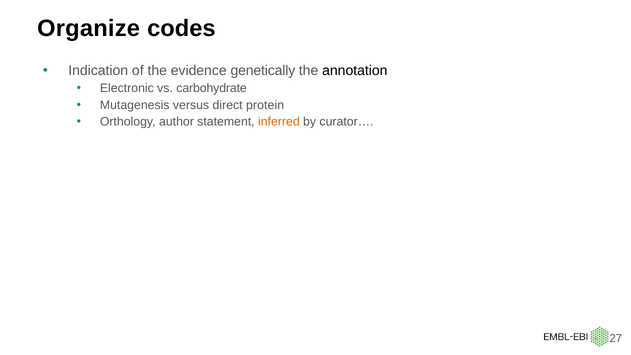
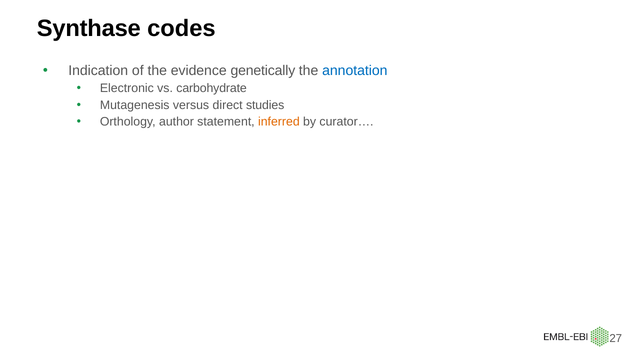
Organize: Organize -> Synthase
annotation colour: black -> blue
protein: protein -> studies
